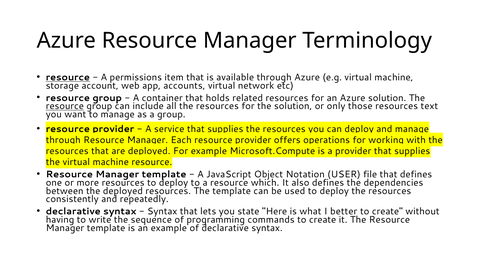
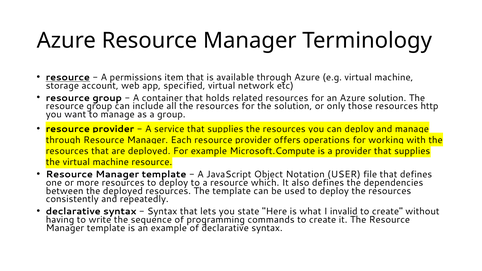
accounts: accounts -> specified
resource at (65, 106) underline: present -> none
text: text -> http
better: better -> invalid
